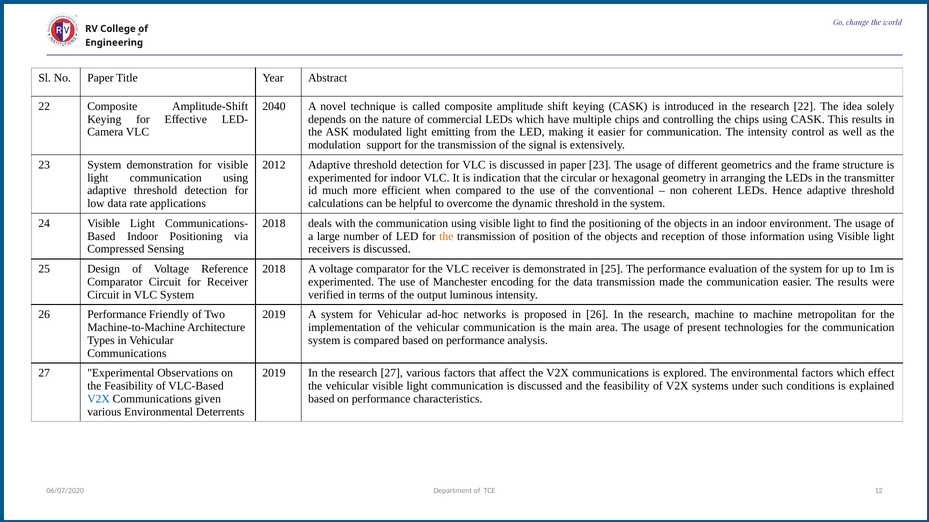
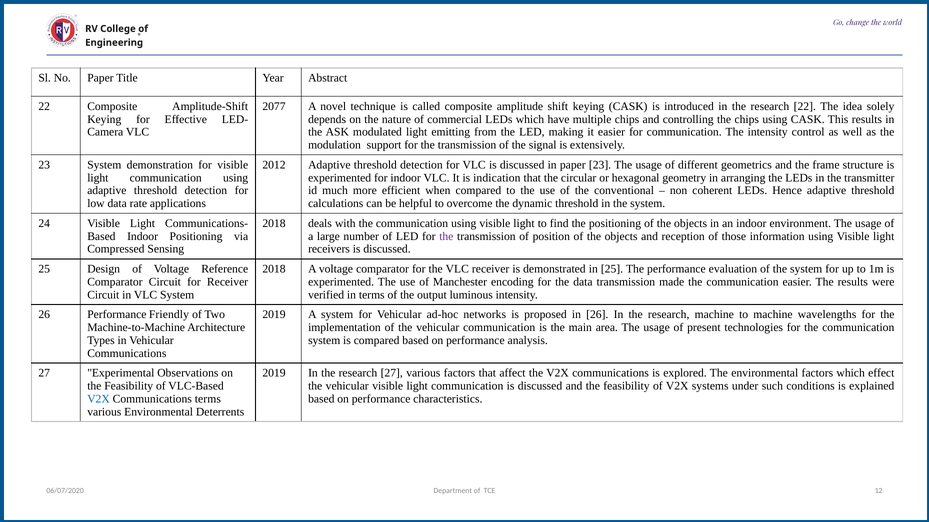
2040: 2040 -> 2077
the at (446, 236) colour: orange -> purple
metropolitan: metropolitan -> wavelengths
Communications given: given -> terms
